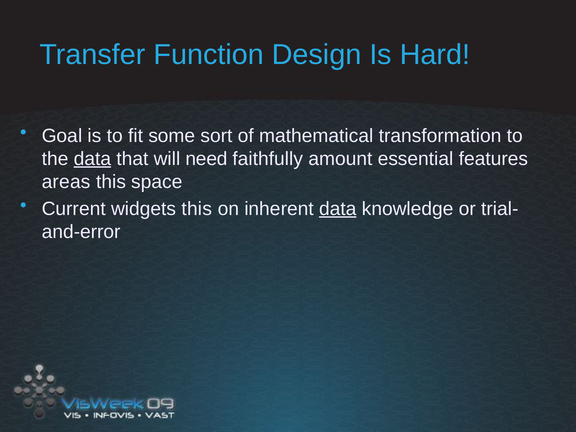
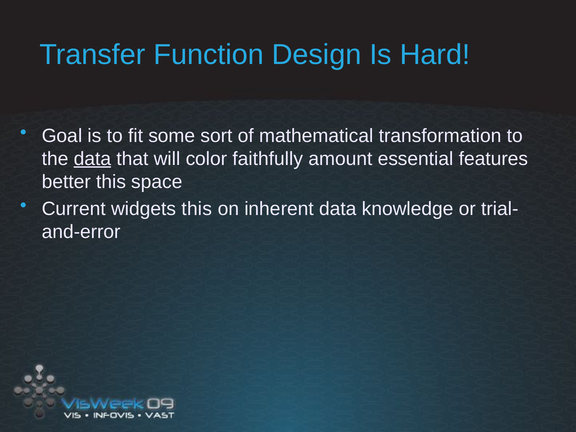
need: need -> color
areas: areas -> better
data at (338, 209) underline: present -> none
